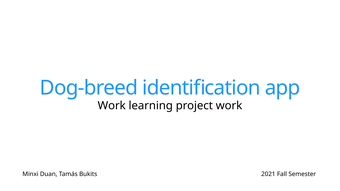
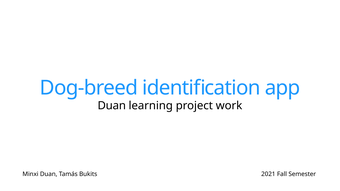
Work at (112, 106): Work -> Duan
